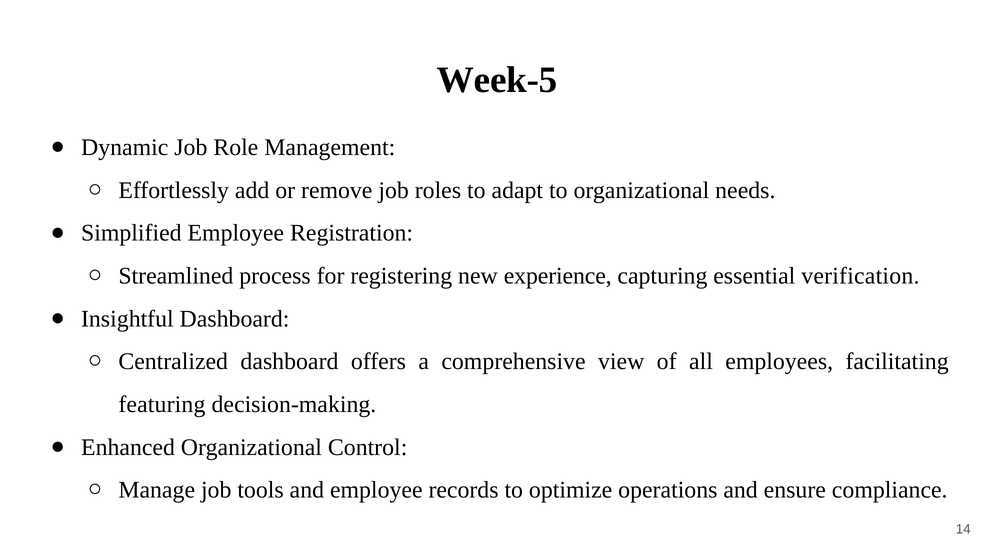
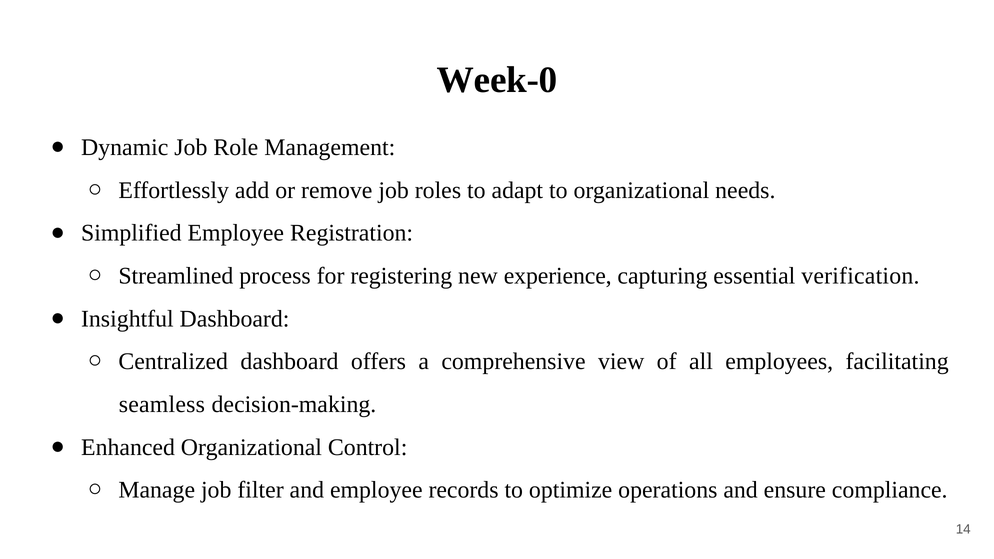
Week-5: Week-5 -> Week-0
featuring: featuring -> seamless
tools: tools -> filter
